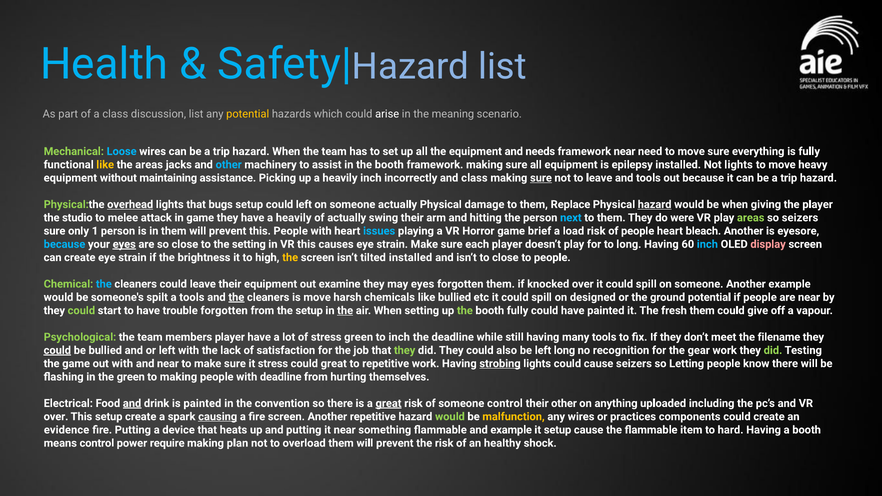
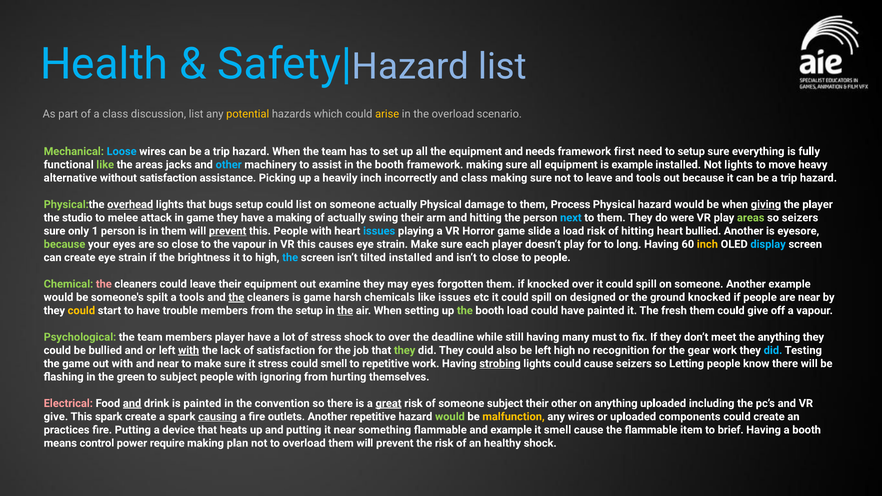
arise colour: white -> yellow
the meaning: meaning -> overload
framework near: near -> first
need to move: move -> setup
like at (105, 165) colour: yellow -> light green
is epilepsy: epilepsy -> example
equipment at (70, 178): equipment -> alternative
without maintaining: maintaining -> satisfaction
sure at (541, 178) underline: present -> none
could left: left -> list
Replace: Replace -> Process
hazard at (655, 204) underline: present -> none
giving underline: none -> present
have a heavily: heavily -> making
prevent at (228, 231) underline: none -> present
brief: brief -> slide
of people: people -> hitting
heart bleach: bleach -> bullied
because at (64, 244) colour: light blue -> light green
eyes at (124, 244) underline: present -> none
the setting: setting -> vapour
inch at (707, 244) colour: light blue -> yellow
display colour: pink -> light blue
the at (290, 258) colour: yellow -> light blue
the at (104, 284) colour: light blue -> pink
is move: move -> game
like bullied: bullied -> issues
ground potential: potential -> knocked
could at (81, 311) colour: light green -> yellow
trouble forgotten: forgotten -> members
booth fully: fully -> load
stress green: green -> shock
to inch: inch -> over
many tools: tools -> must
the filename: filename -> anything
could at (57, 350) underline: present -> none
with at (189, 350) underline: none -> present
left long: long -> high
did at (773, 350) colour: light green -> light blue
could great: great -> smell
to making: making -> subject
with deadline: deadline -> ignoring
Electrical colour: white -> pink
someone control: control -> subject
over at (56, 417): over -> give
This setup: setup -> spark
fire screen: screen -> outlets
or practices: practices -> uploaded
evidence: evidence -> practices
it setup: setup -> smell
hard: hard -> brief
